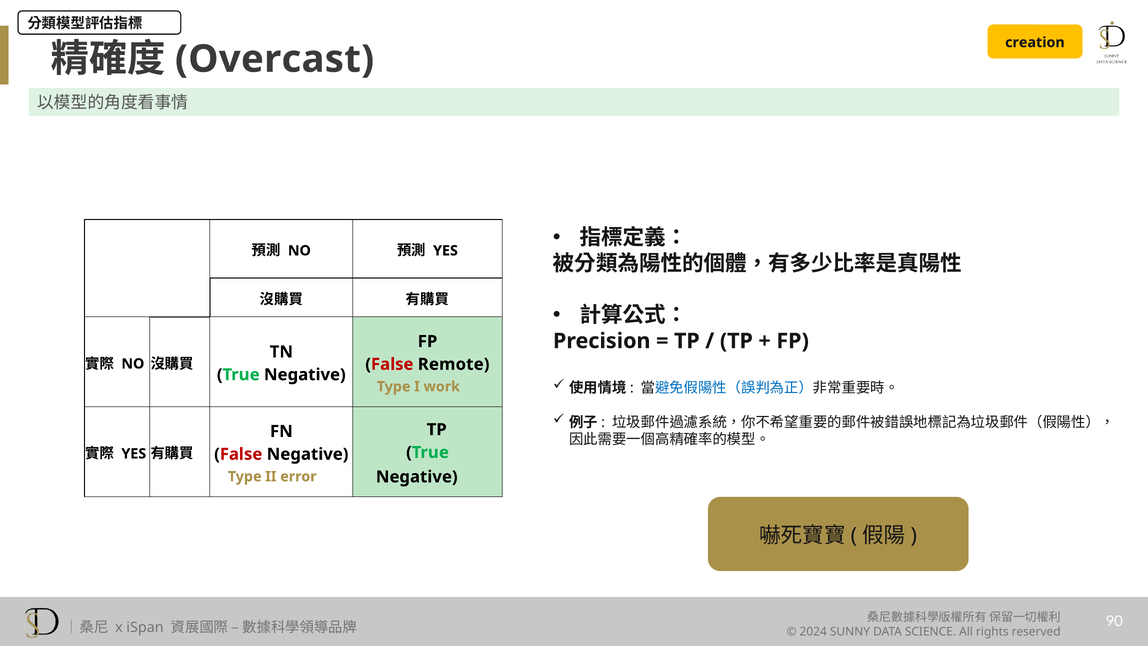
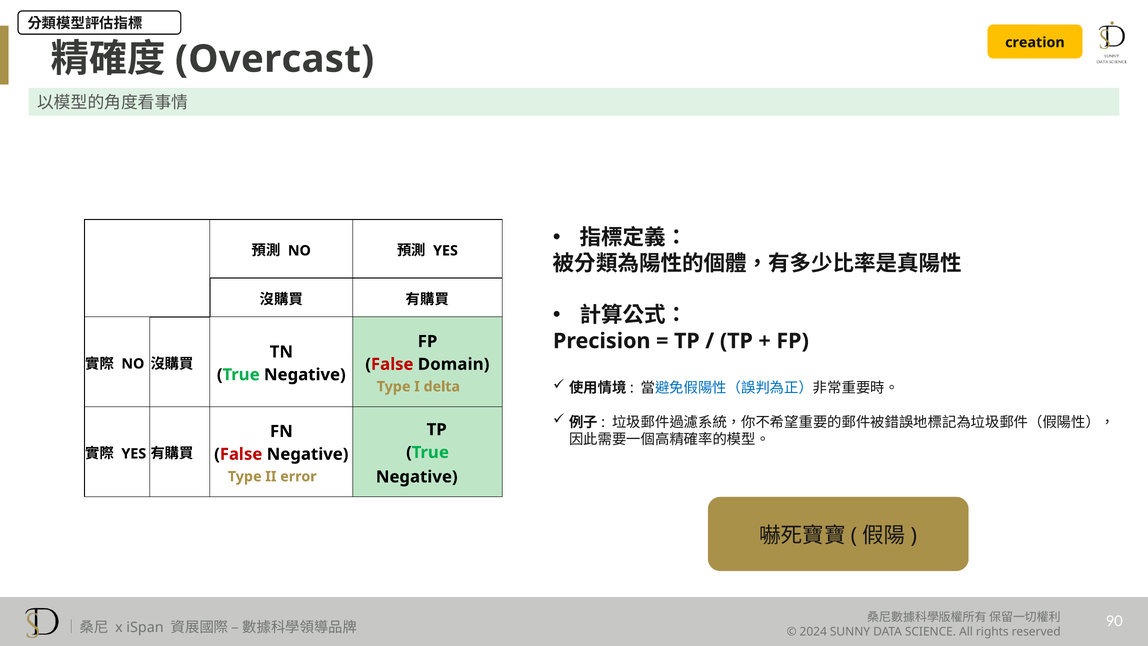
Remote: Remote -> Domain
work: work -> delta
